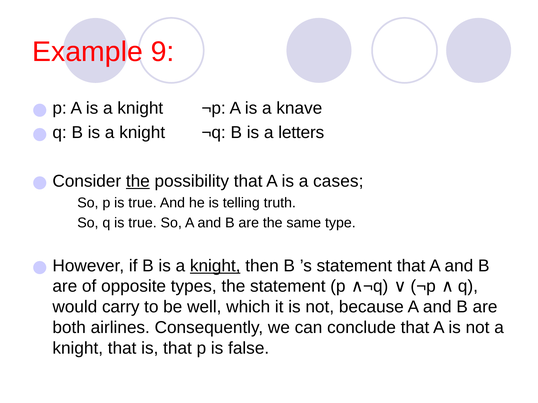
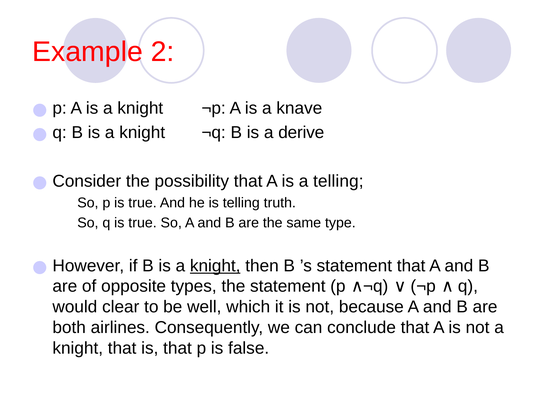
9: 9 -> 2
letters: letters -> derive
the at (138, 181) underline: present -> none
a cases: cases -> telling
carry: carry -> clear
